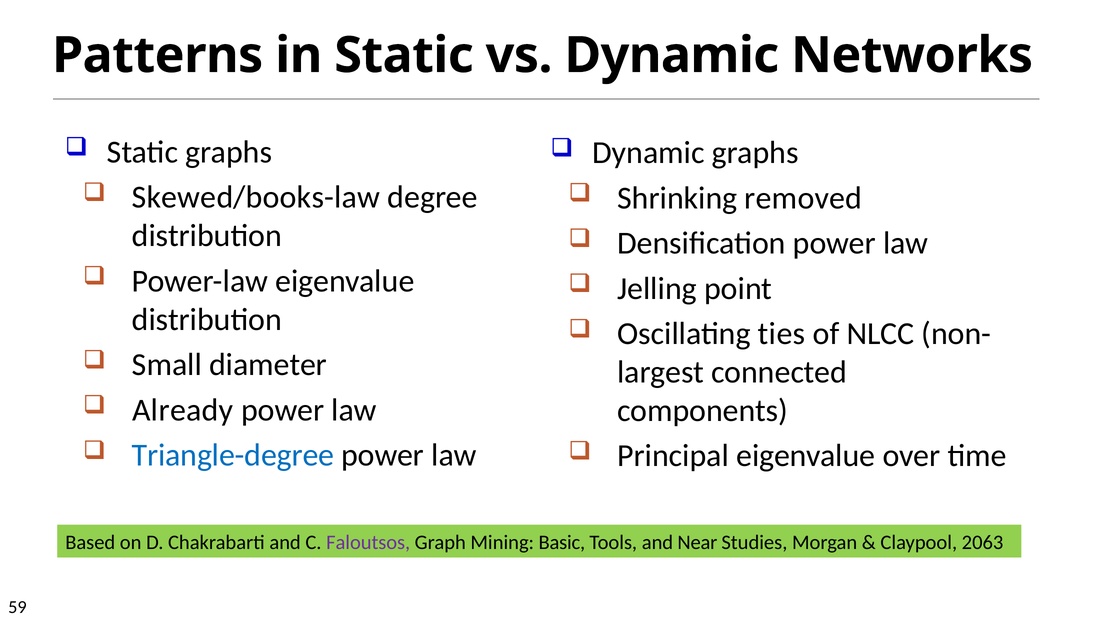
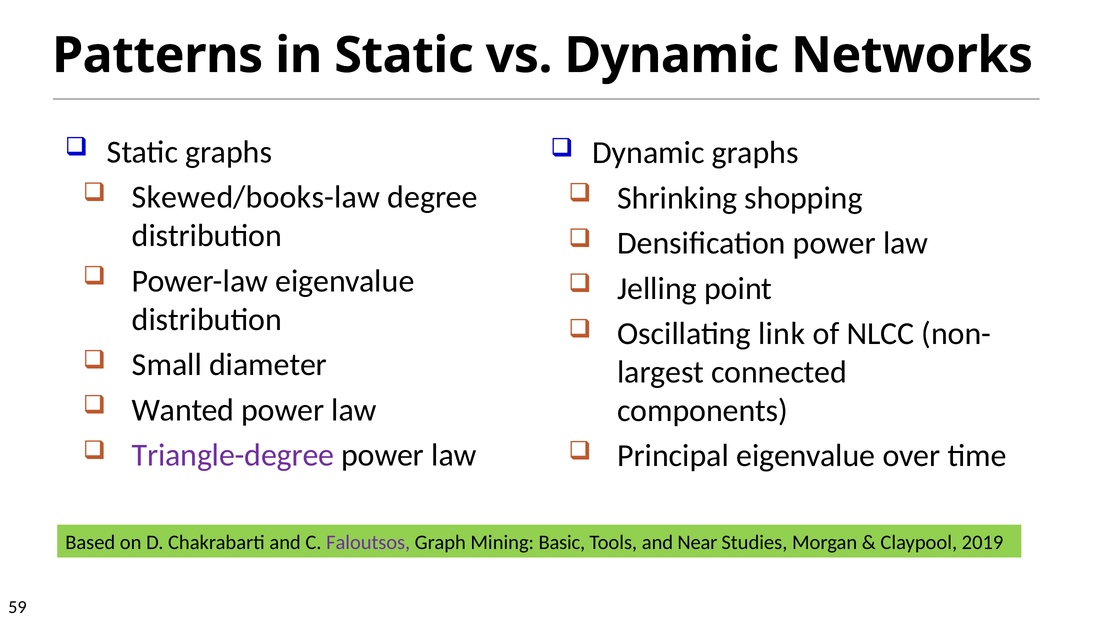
removed: removed -> shopping
ties: ties -> link
Already: Already -> Wanted
Triangle-degree colour: blue -> purple
2063: 2063 -> 2019
